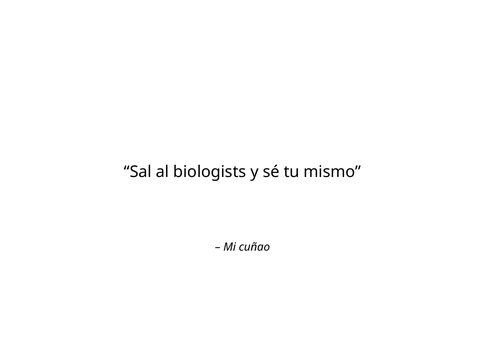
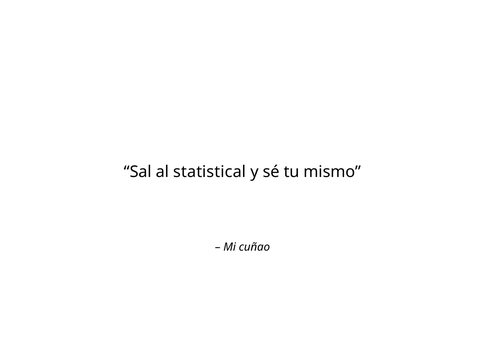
biologists: biologists -> statistical
